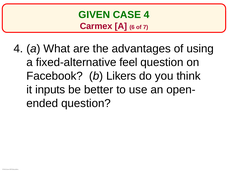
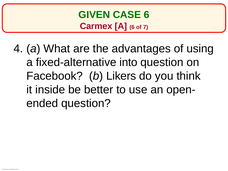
CASE 4: 4 -> 6
feel: feel -> into
inputs: inputs -> inside
